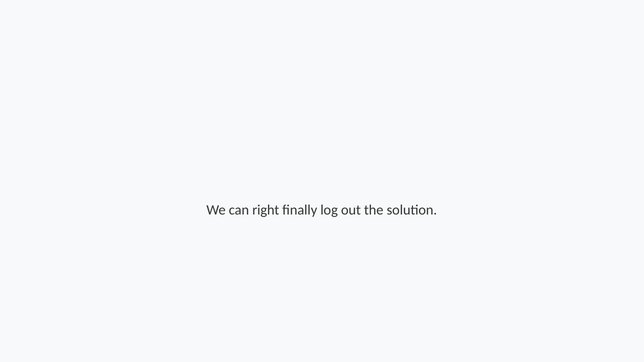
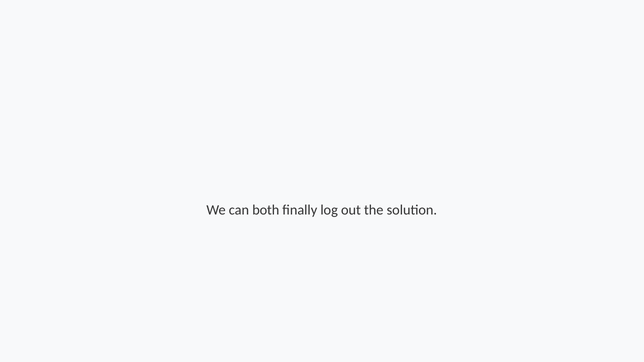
right: right -> both
